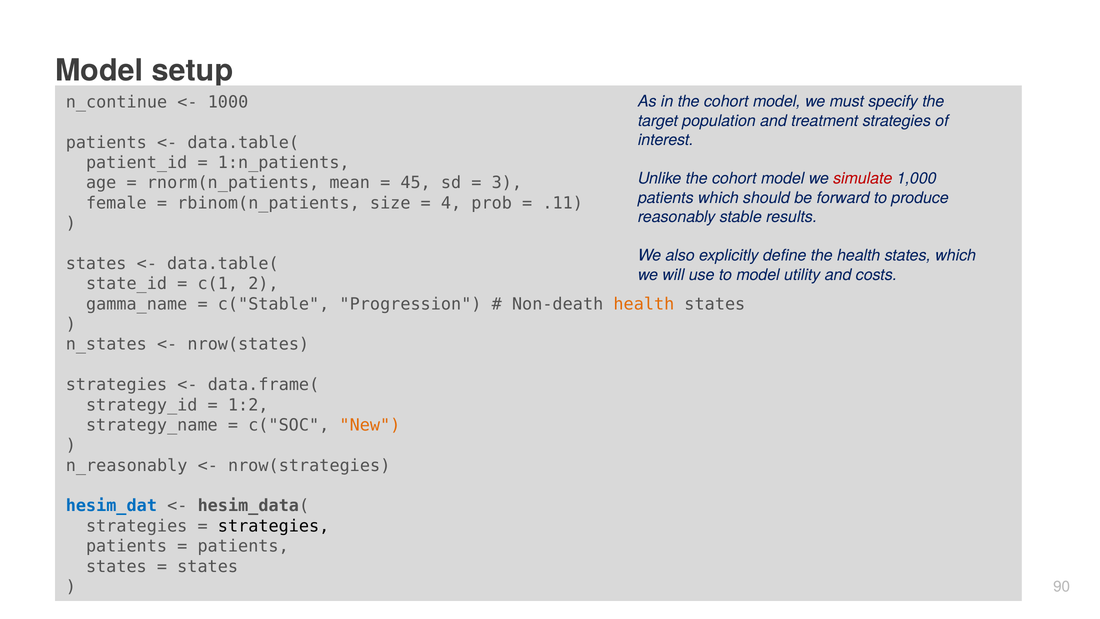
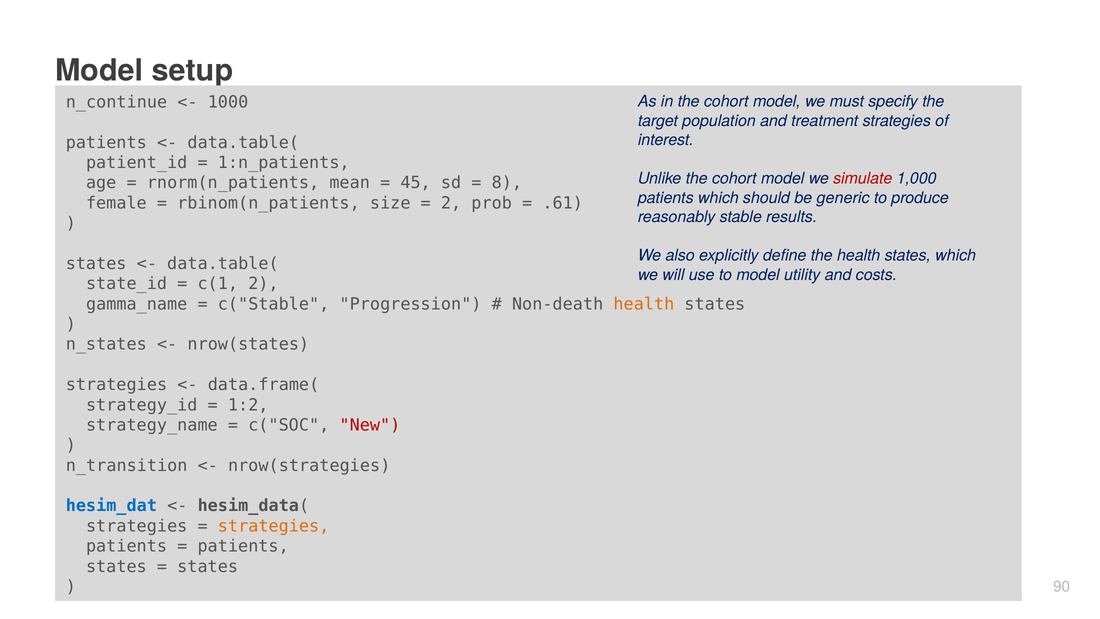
3: 3 -> 8
forward: forward -> generic
4 at (451, 203): 4 -> 2
.11: .11 -> .61
New colour: orange -> red
n_reasonably: n_reasonably -> n_transition
strategies at (274, 526) colour: black -> orange
